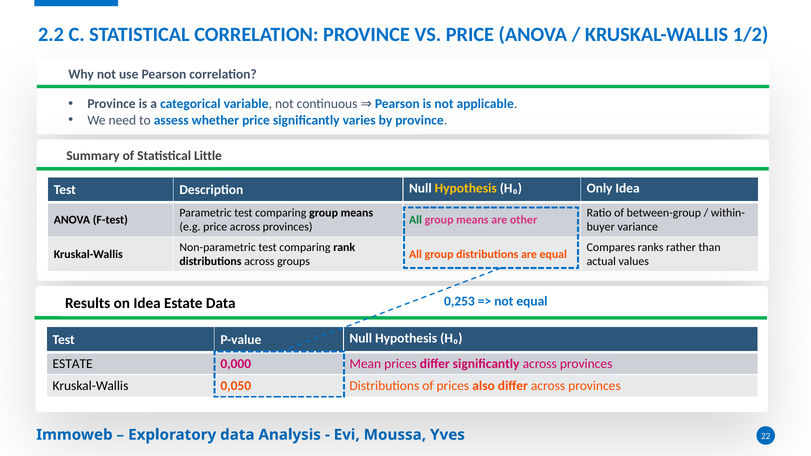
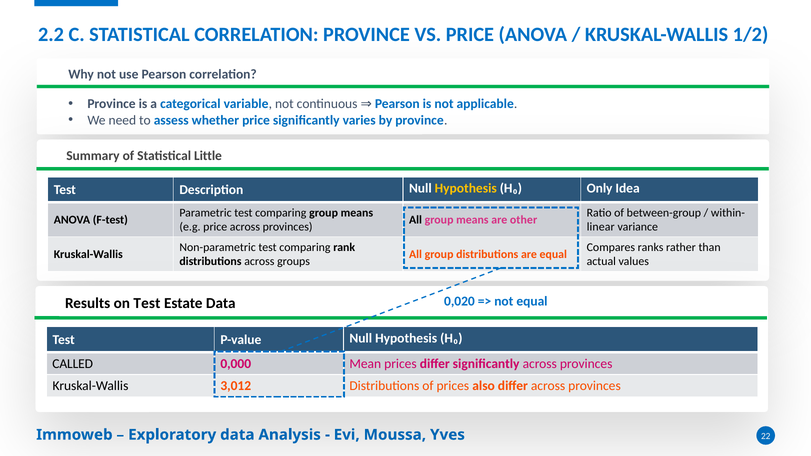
All at (416, 220) colour: green -> black
buyer: buyer -> linear
0,253: 0,253 -> 0,020
on Idea: Idea -> Test
ESTATE at (73, 364): ESTATE -> CALLED
0,050: 0,050 -> 3,012
